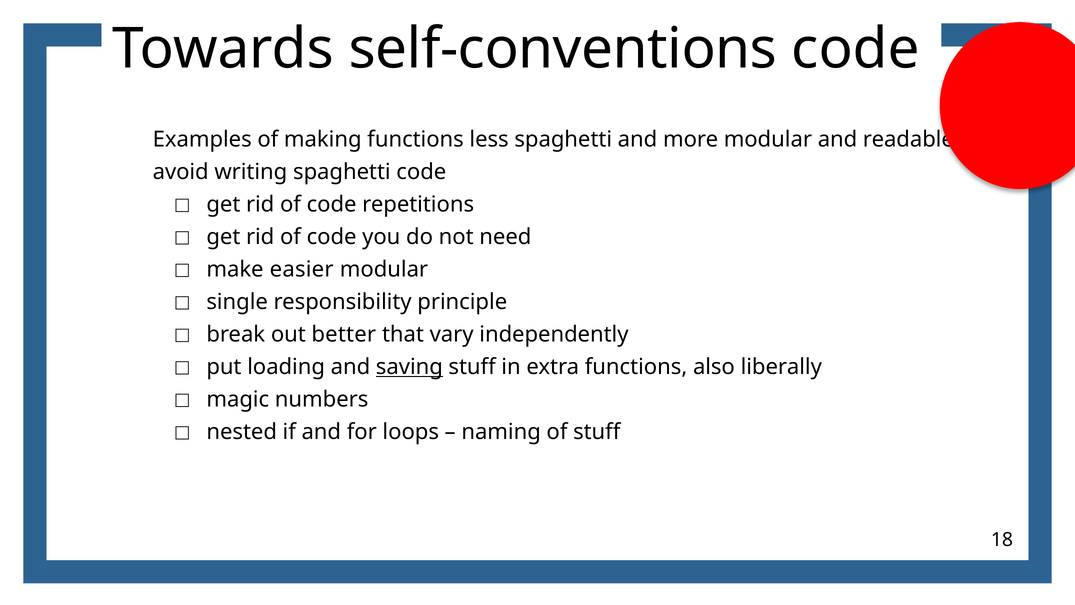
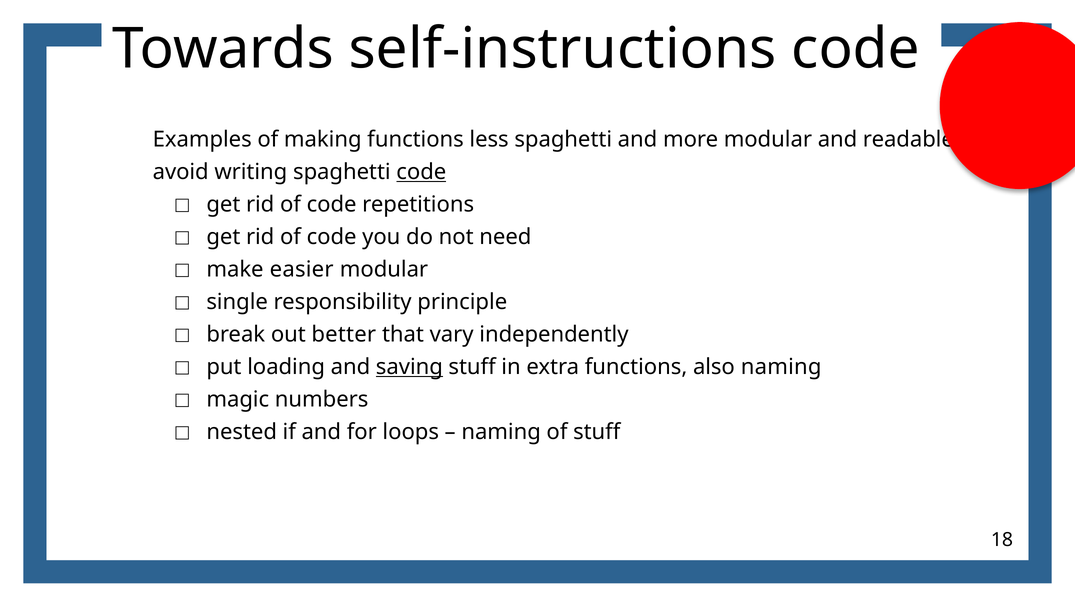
self-conventions: self-conventions -> self-instructions
code at (421, 172) underline: none -> present
also liberally: liberally -> naming
